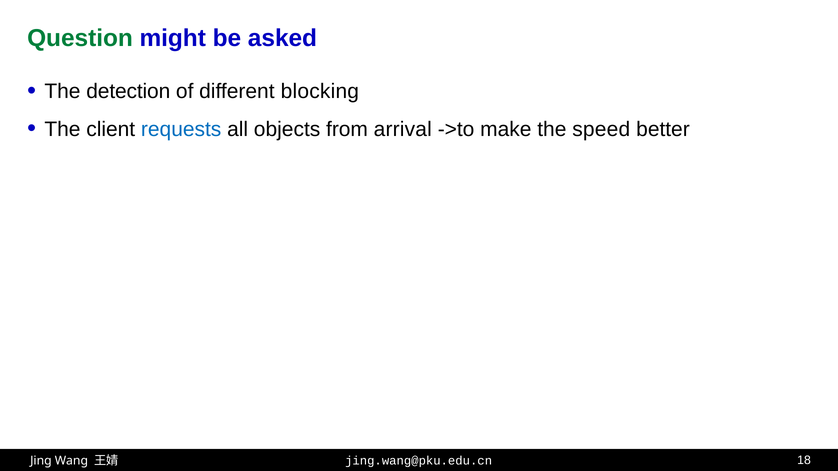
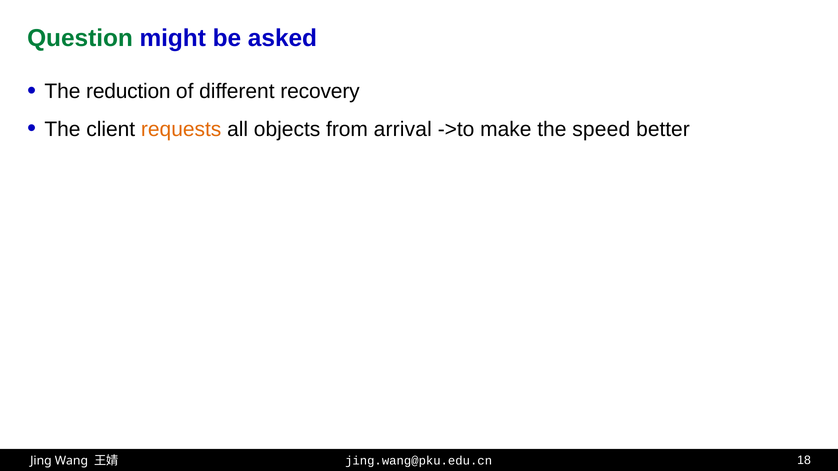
detection: detection -> reduction
blocking: blocking -> recovery
requests colour: blue -> orange
